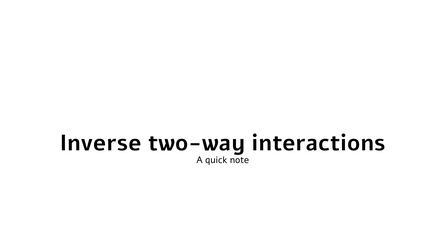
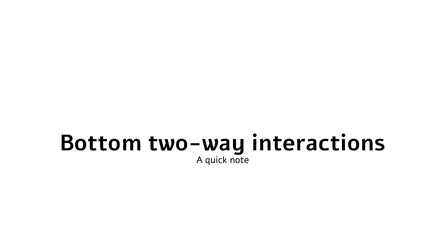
Inverse: Inverse -> Bottom
